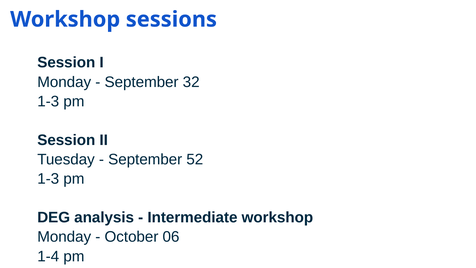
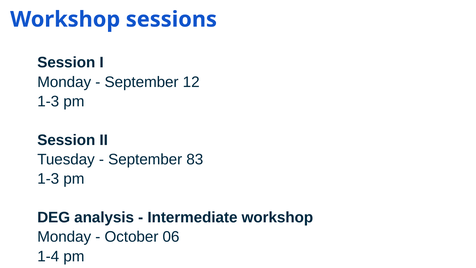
32: 32 -> 12
52: 52 -> 83
